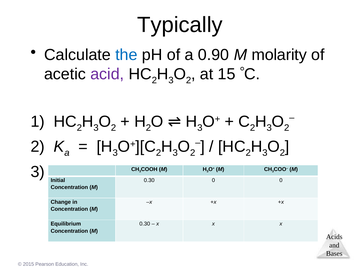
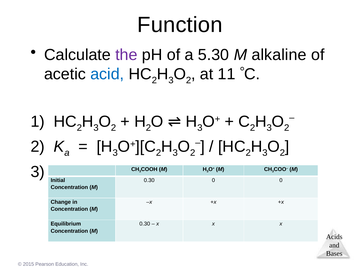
Typically: Typically -> Function
the colour: blue -> purple
0.90: 0.90 -> 5.30
molarity: molarity -> alkaline
acid colour: purple -> blue
15: 15 -> 11
